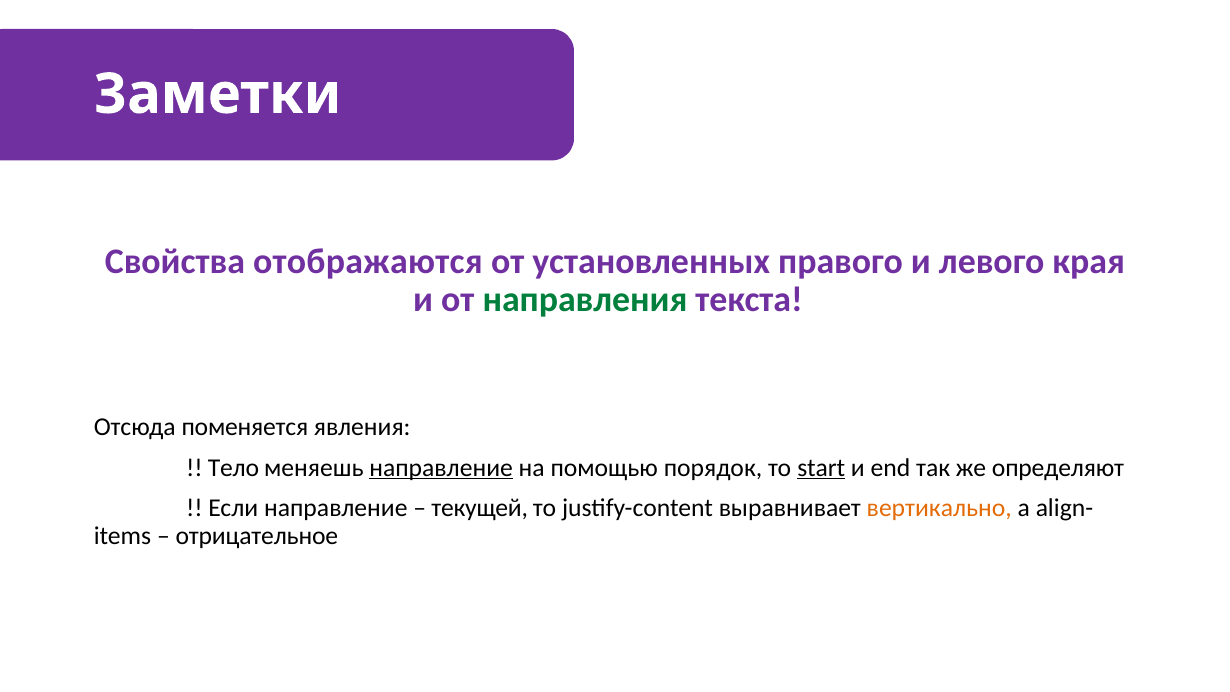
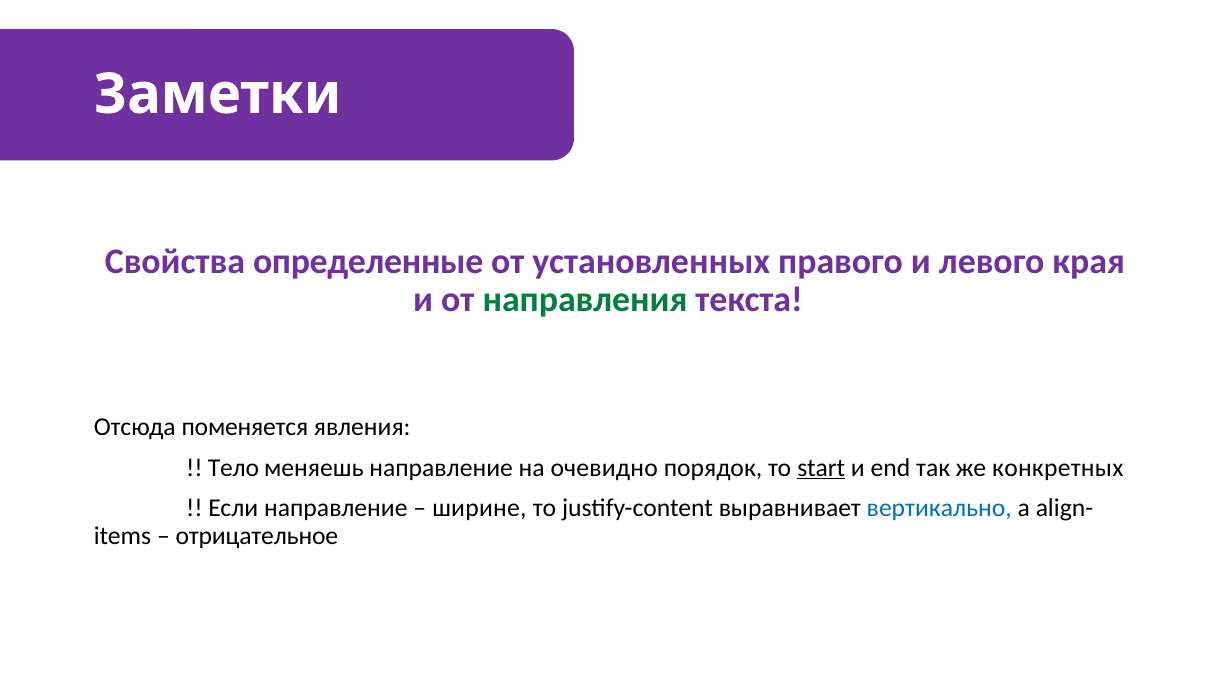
отображаются: отображаются -> определенные
направление at (441, 467) underline: present -> none
помощью: помощью -> очевидно
определяют: определяют -> конкретных
текущей: текущей -> ширине
вертикально colour: orange -> blue
